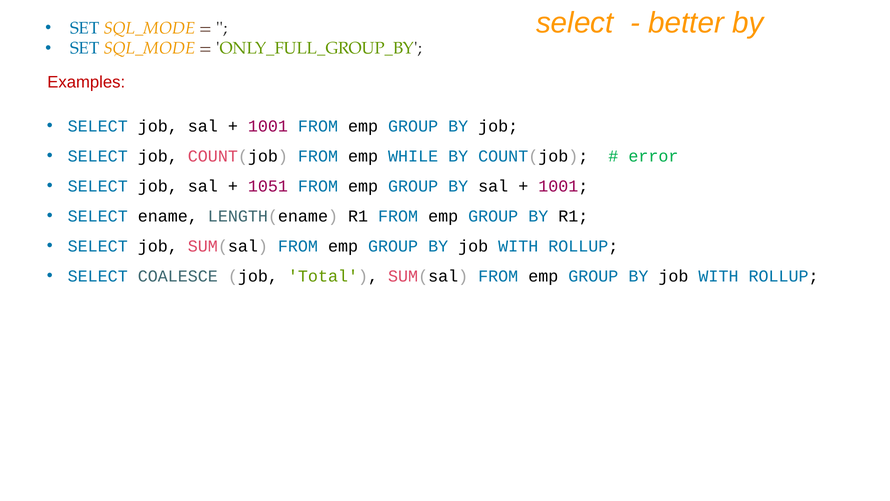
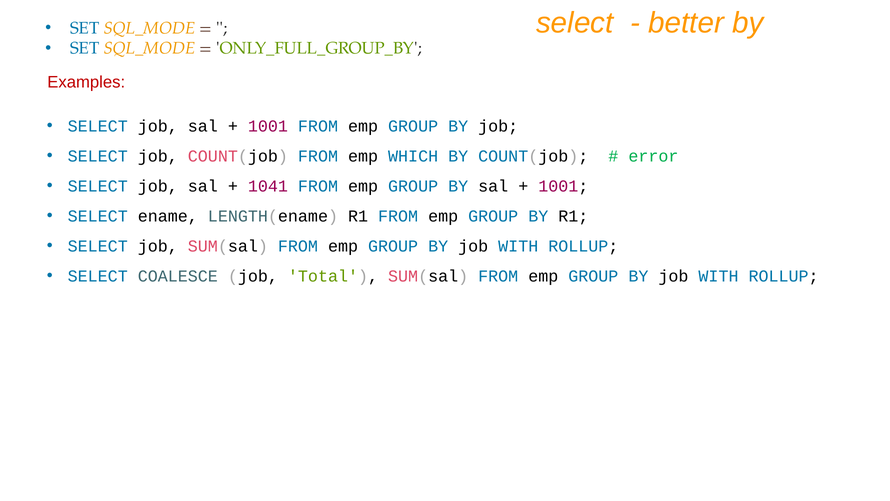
WHILE: WHILE -> WHICH
1051: 1051 -> 1041
